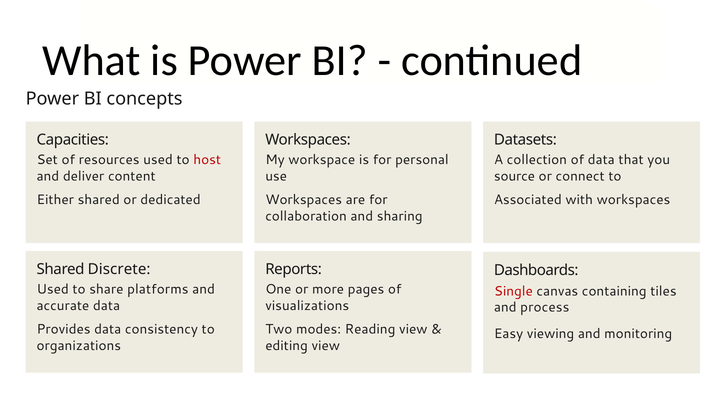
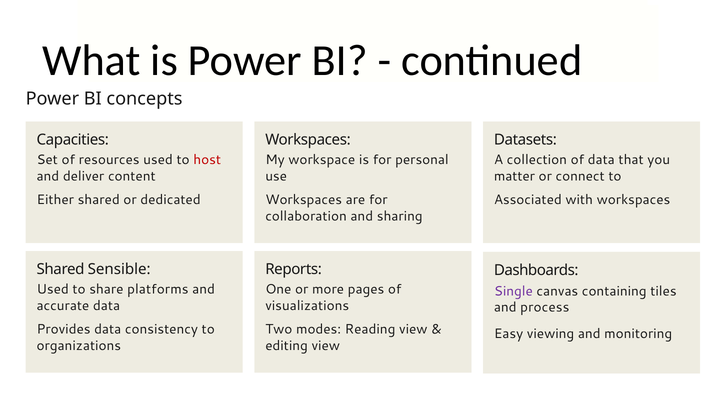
source: source -> matter
Discrete: Discrete -> Sensible
Single colour: red -> purple
